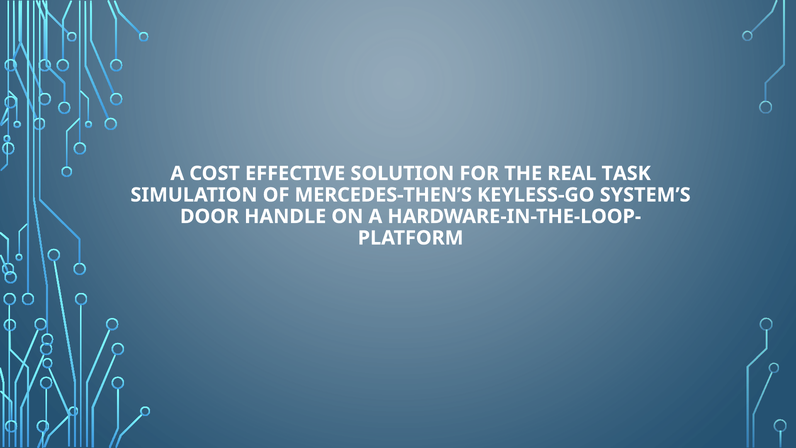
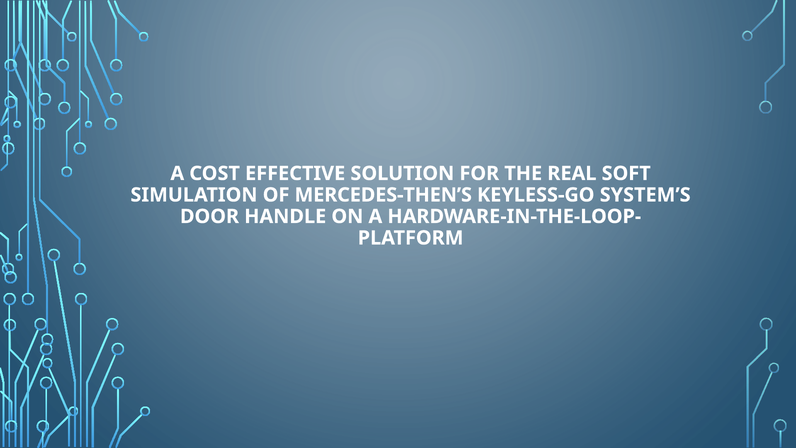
TASK: TASK -> SOFT
